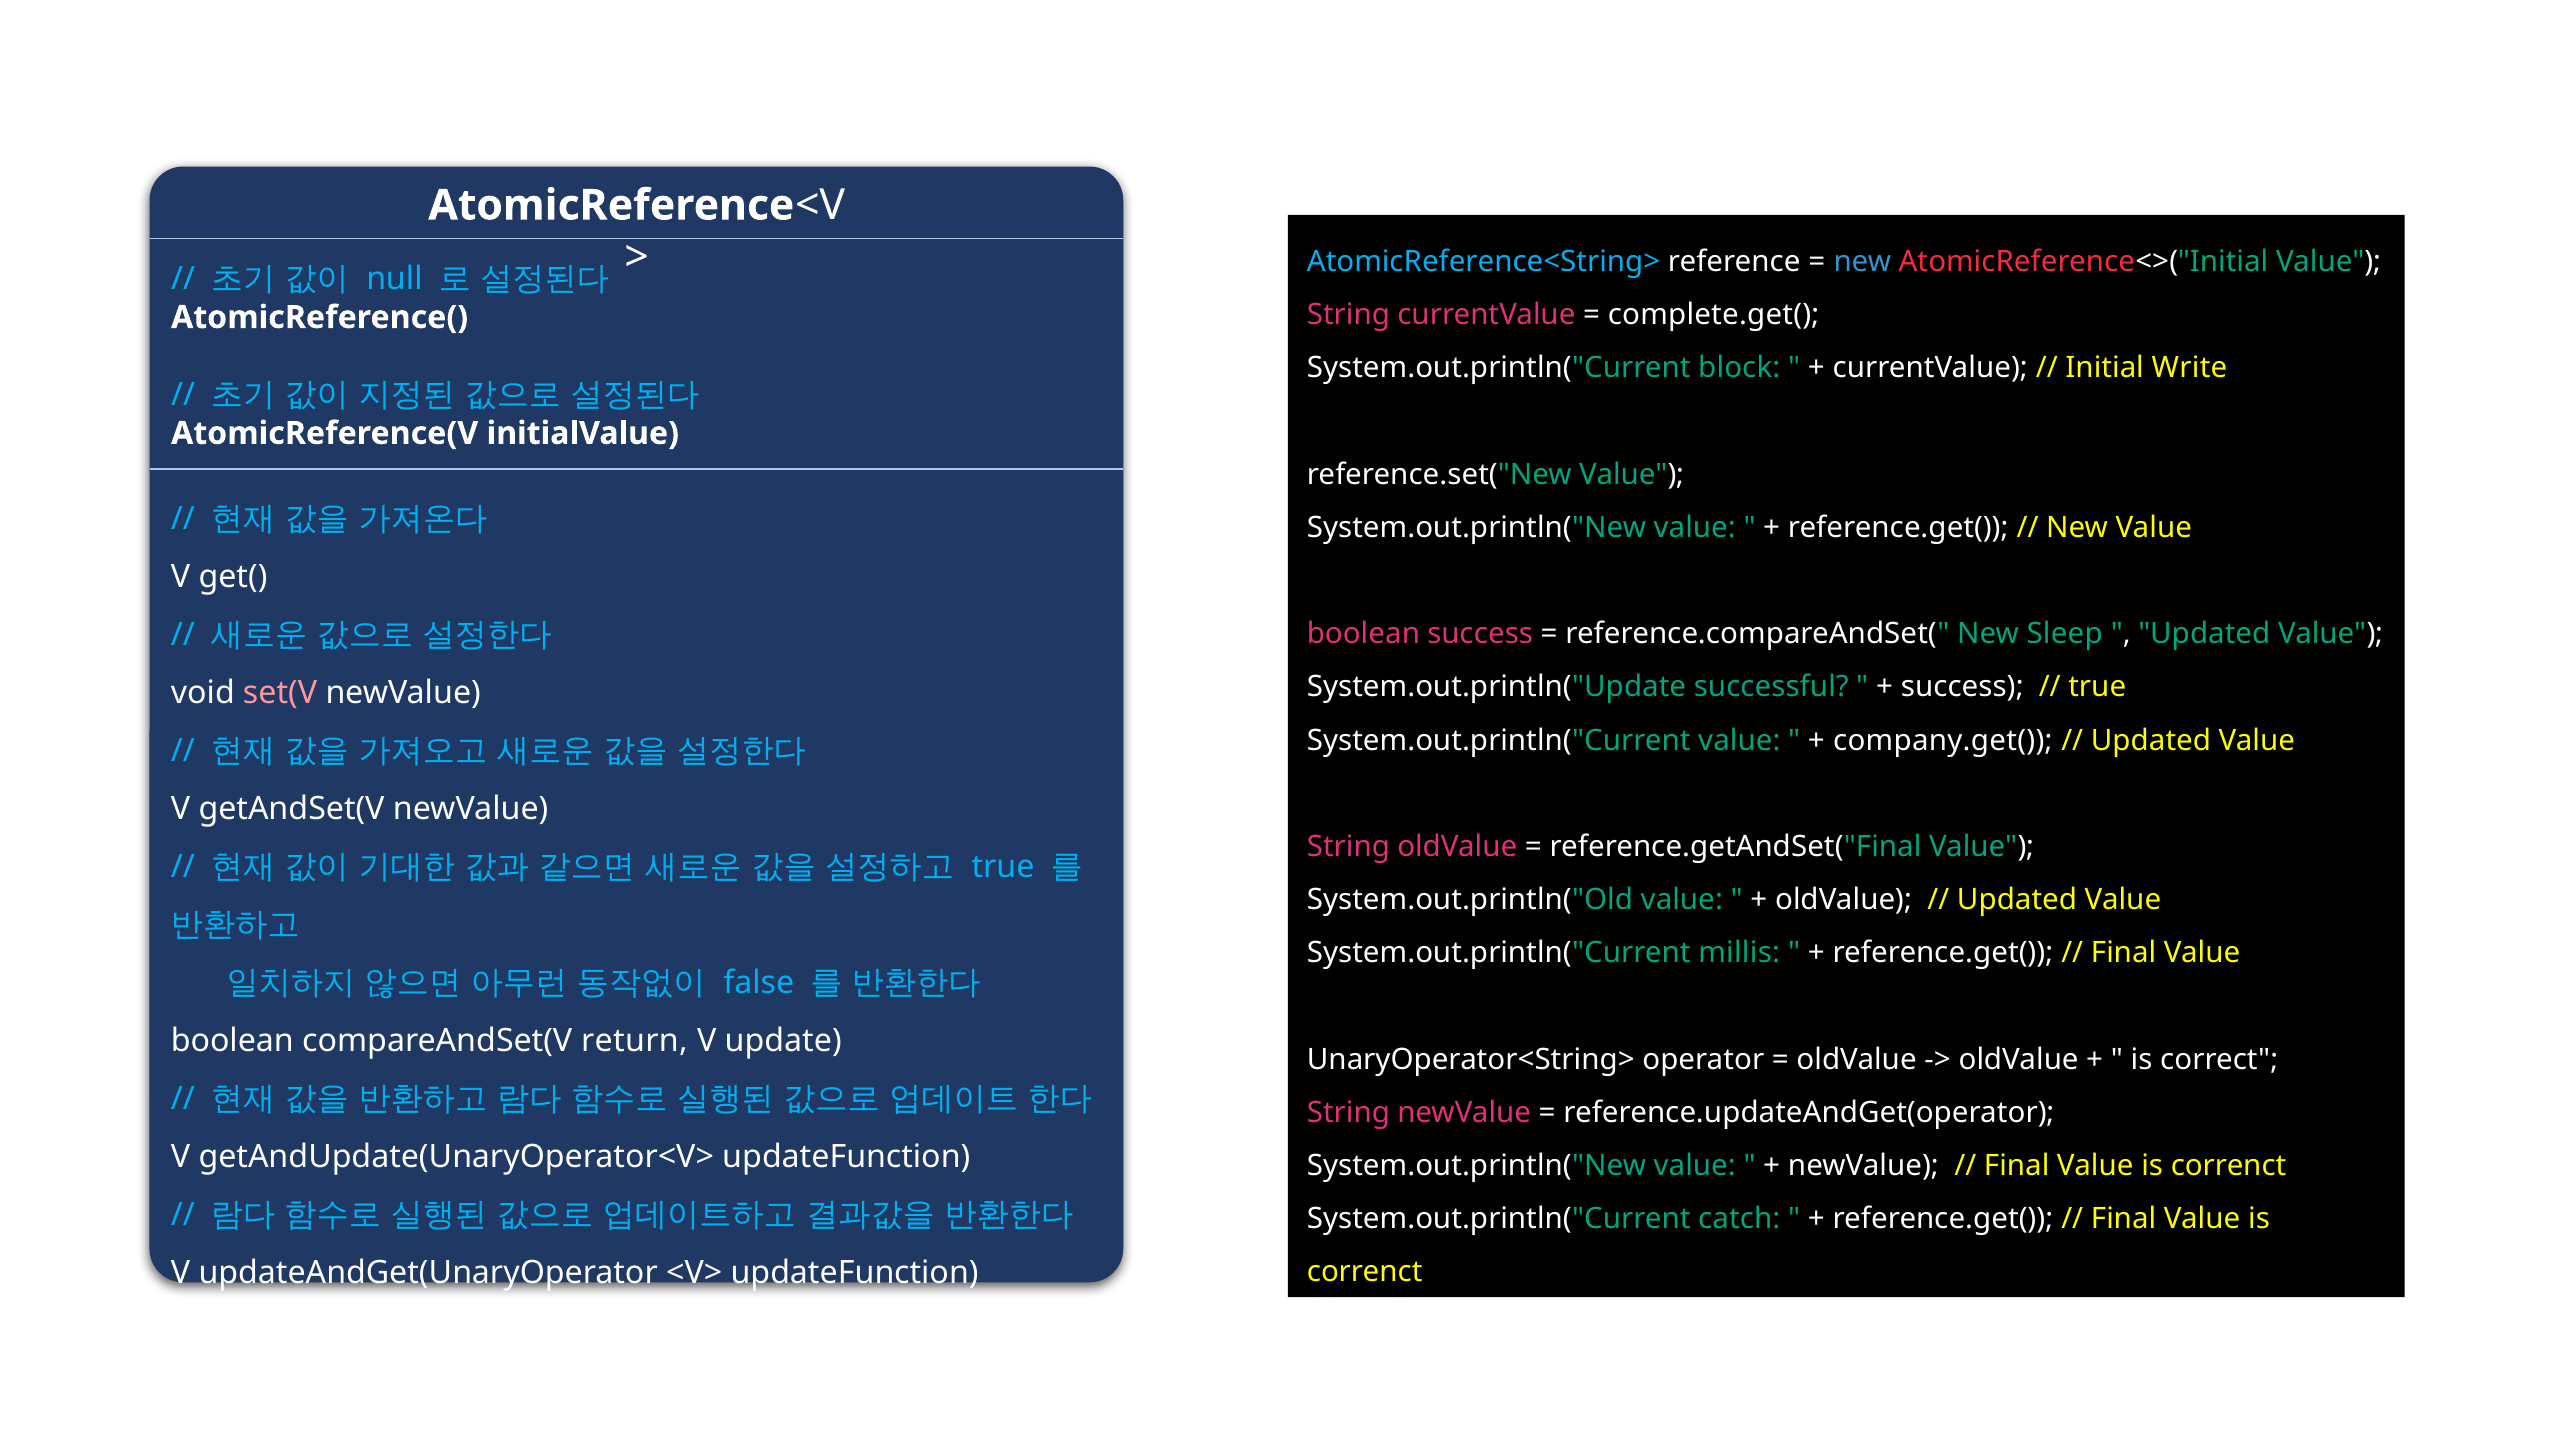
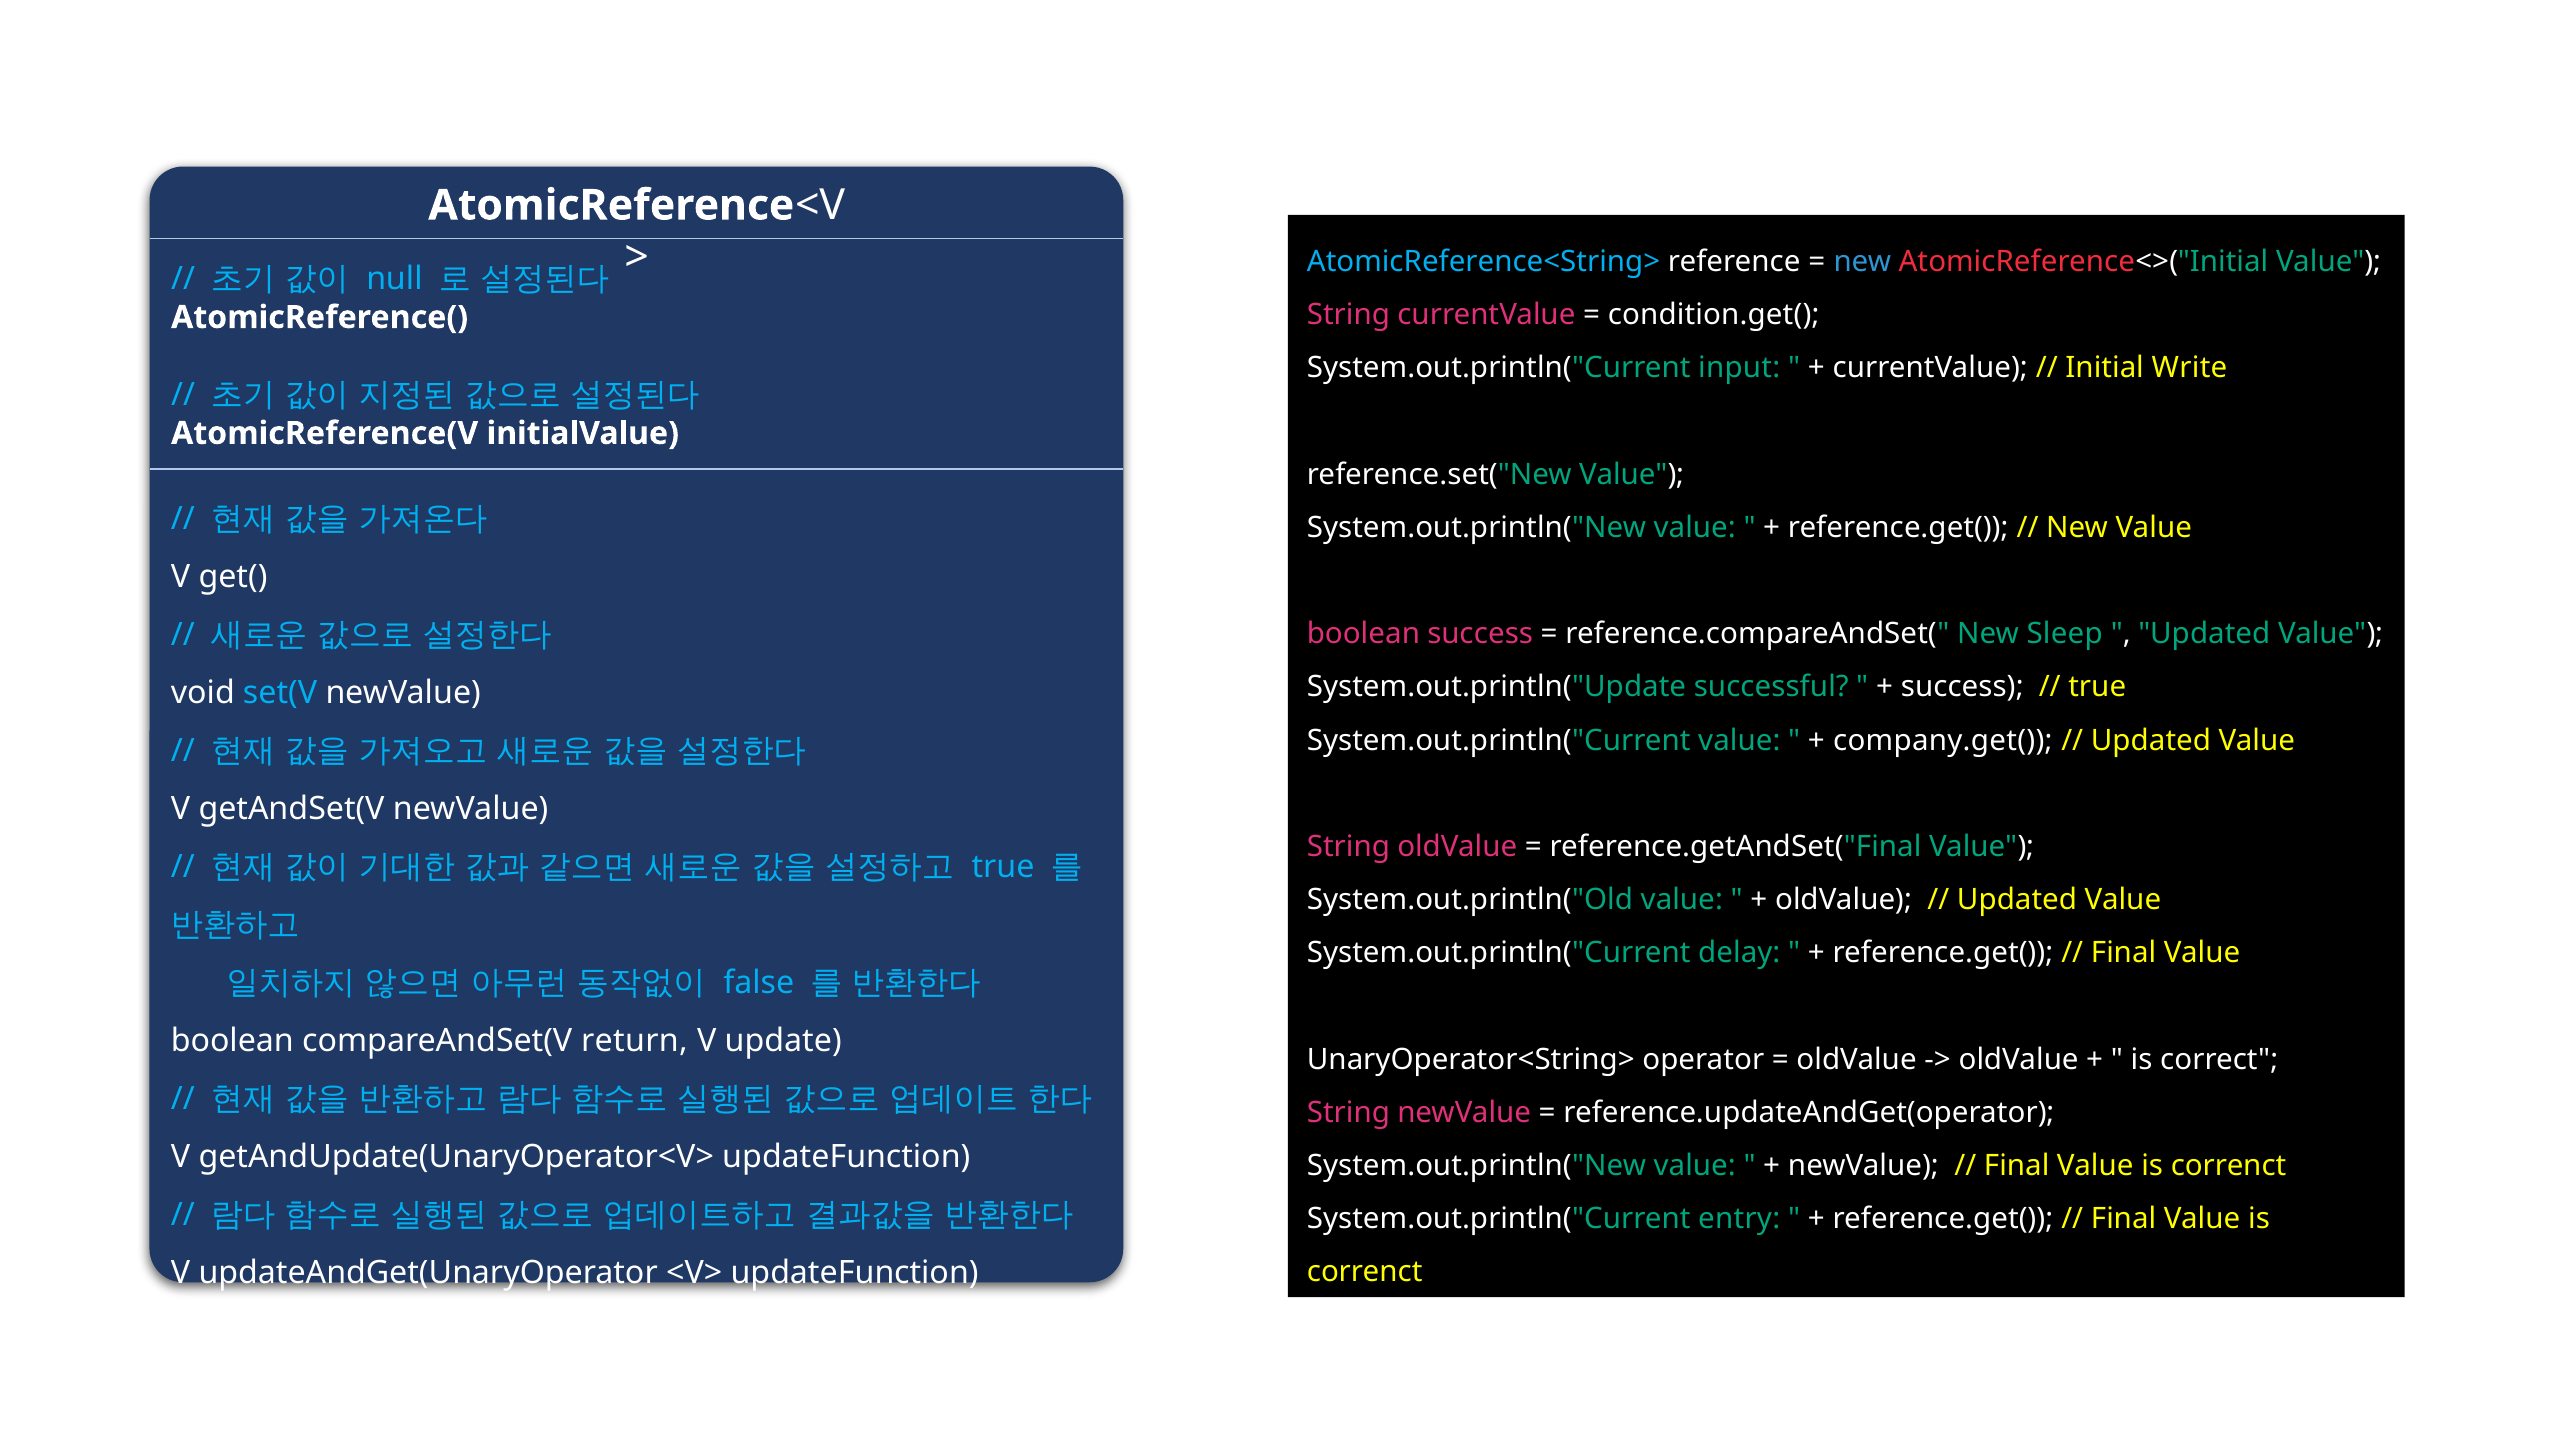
complete.get(: complete.get( -> condition.get(
block: block -> input
set(V colour: pink -> light blue
millis: millis -> delay
catch: catch -> entry
